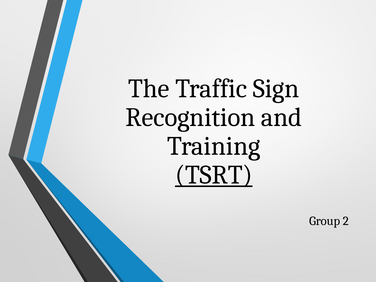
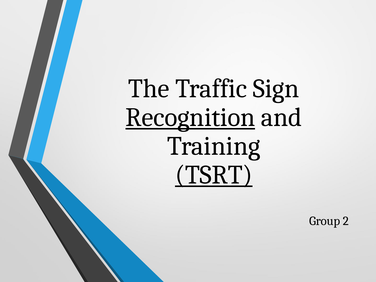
Recognition underline: none -> present
